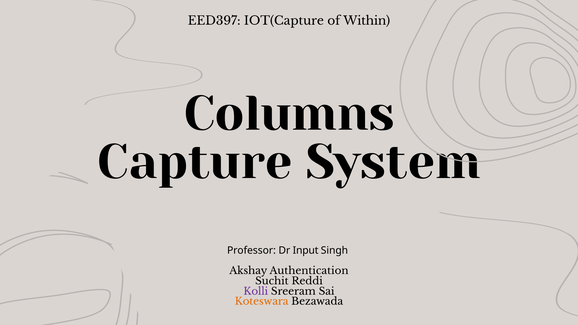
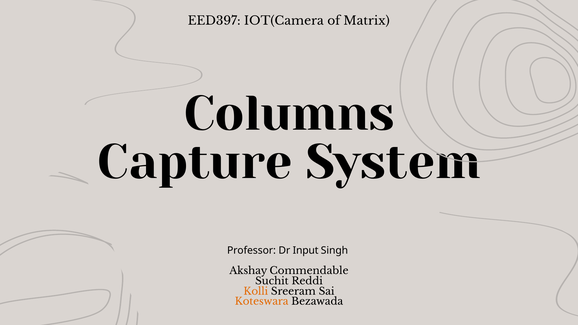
IOT(Capture: IOT(Capture -> IOT(Camera
Within: Within -> Matrix
Authentication: Authentication -> Commendable
Kolli colour: purple -> orange
